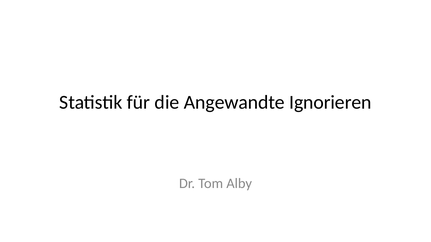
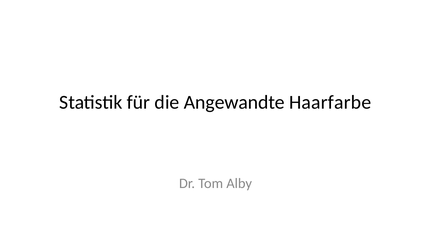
Ignorieren: Ignorieren -> Haarfarbe
